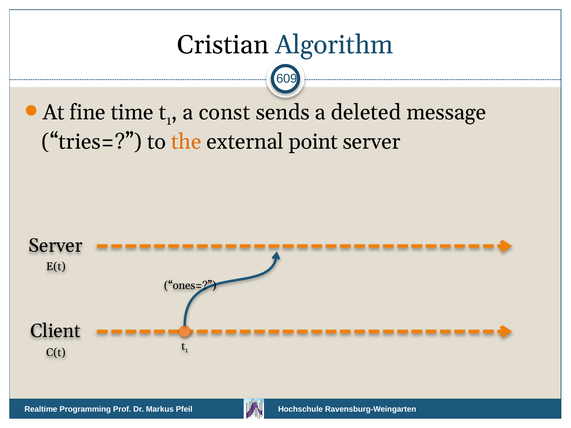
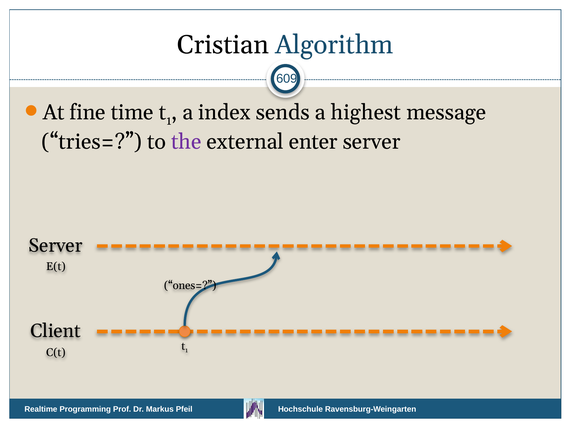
const: const -> index
deleted: deleted -> highest
the colour: orange -> purple
point: point -> enter
